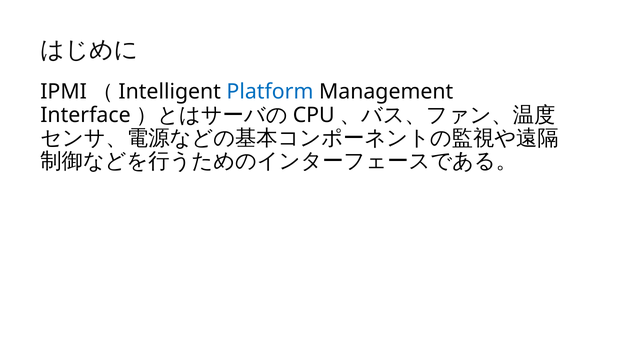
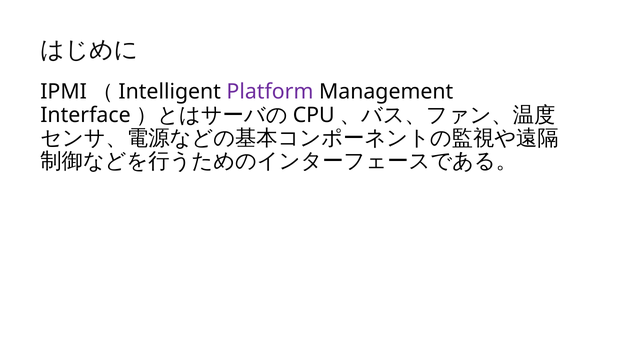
Platform colour: blue -> purple
